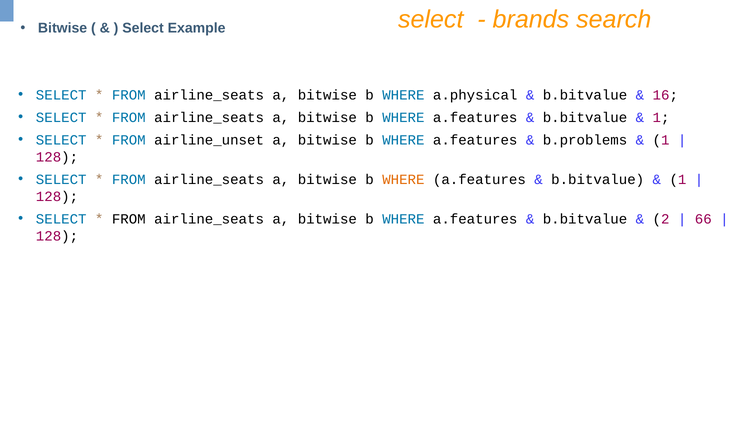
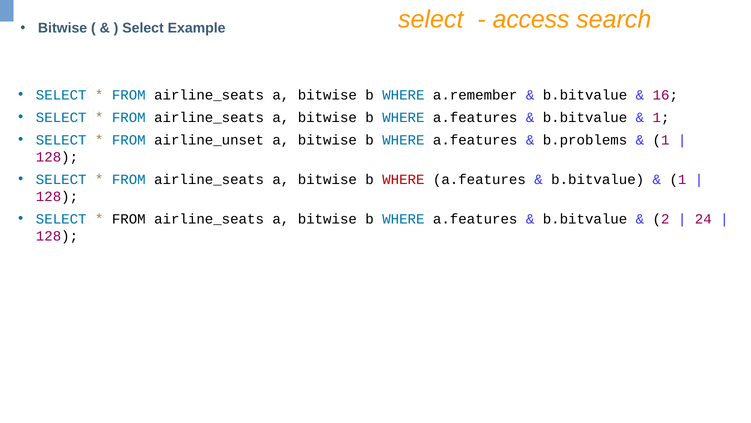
brands: brands -> access
a.physical: a.physical -> a.remember
WHERE at (403, 179) colour: orange -> red
66: 66 -> 24
